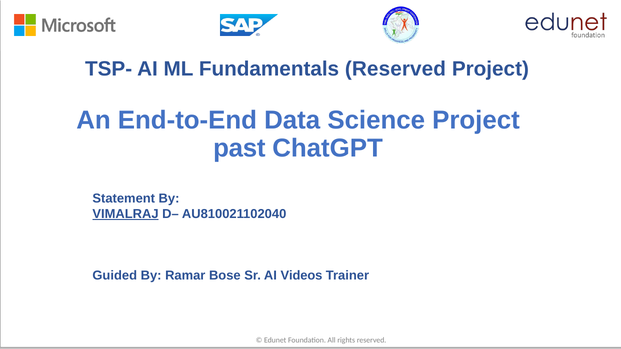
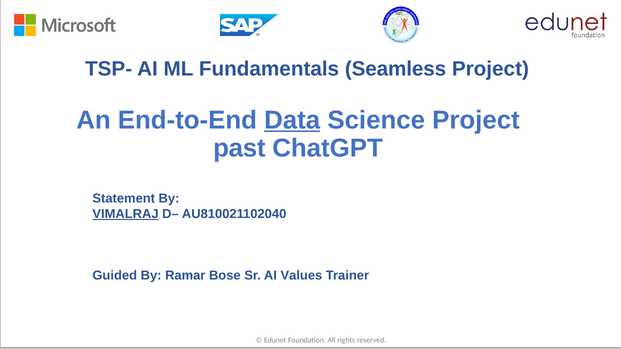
Fundamentals Reserved: Reserved -> Seamless
Data underline: none -> present
Videos: Videos -> Values
